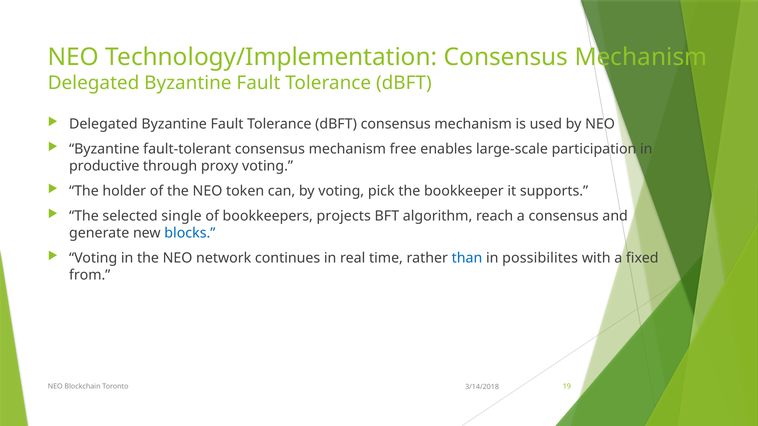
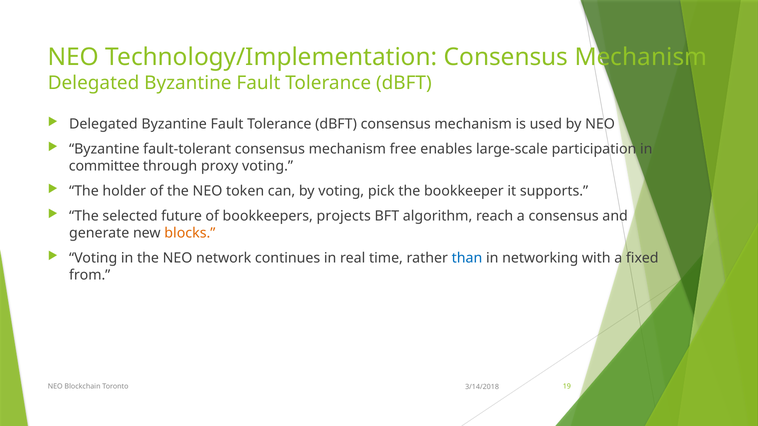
productive: productive -> committee
single: single -> future
blocks colour: blue -> orange
possibilites: possibilites -> networking
